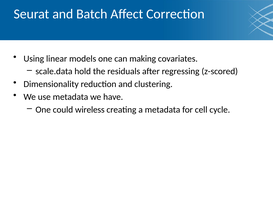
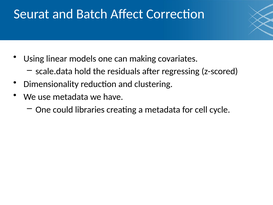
wireless: wireless -> libraries
